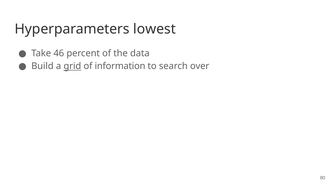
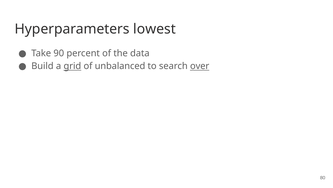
46: 46 -> 90
information: information -> unbalanced
over underline: none -> present
